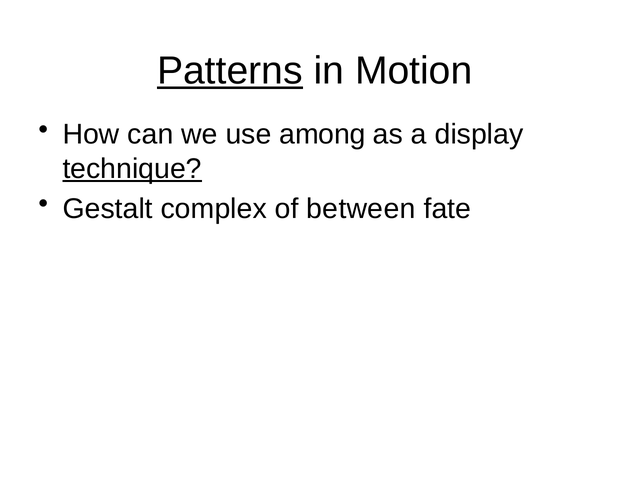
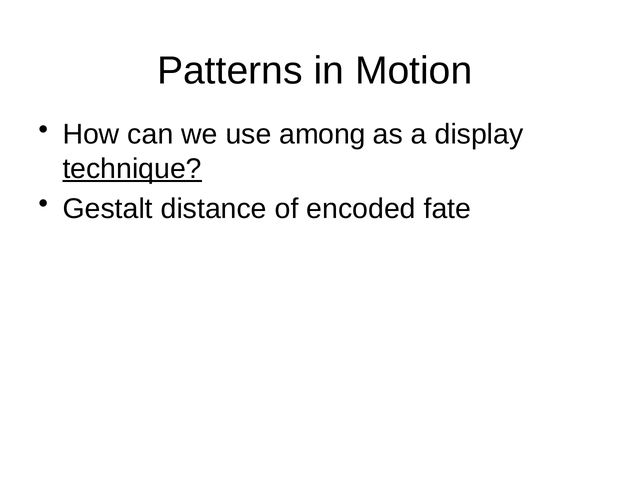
Patterns underline: present -> none
complex: complex -> distance
between: between -> encoded
